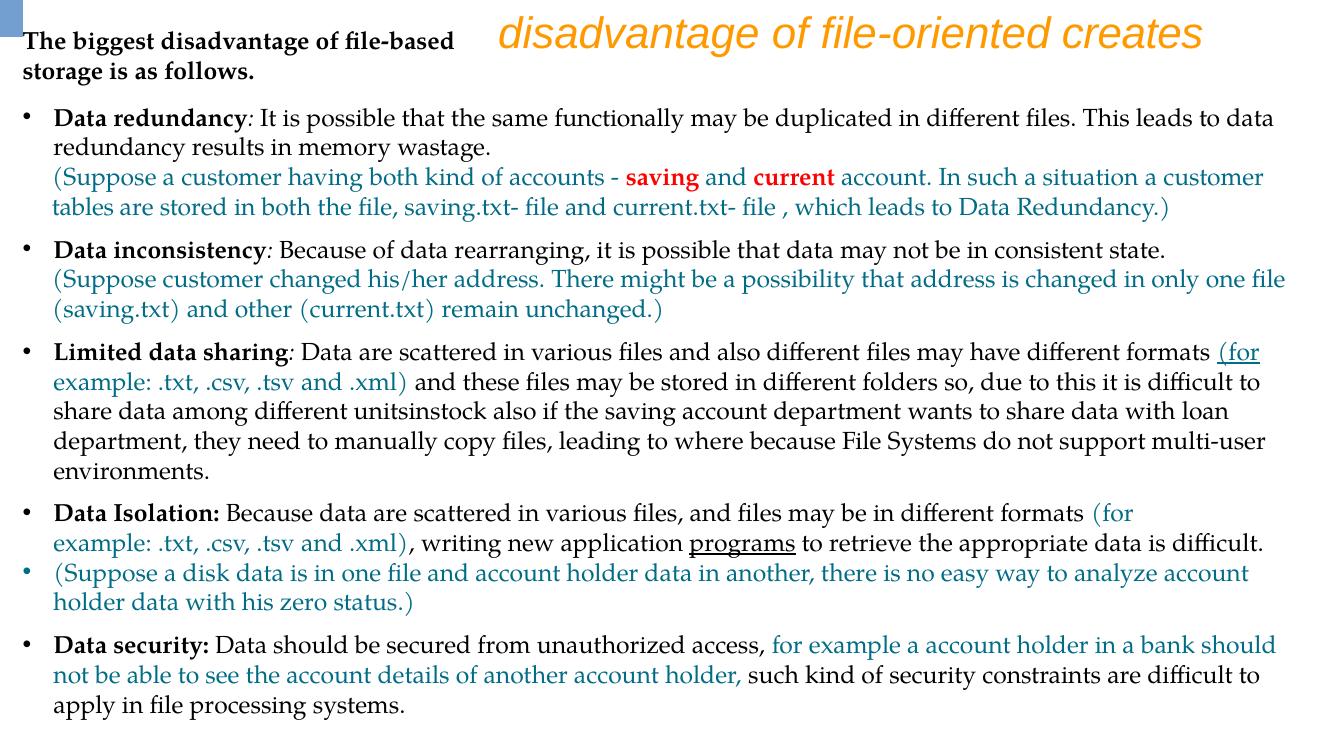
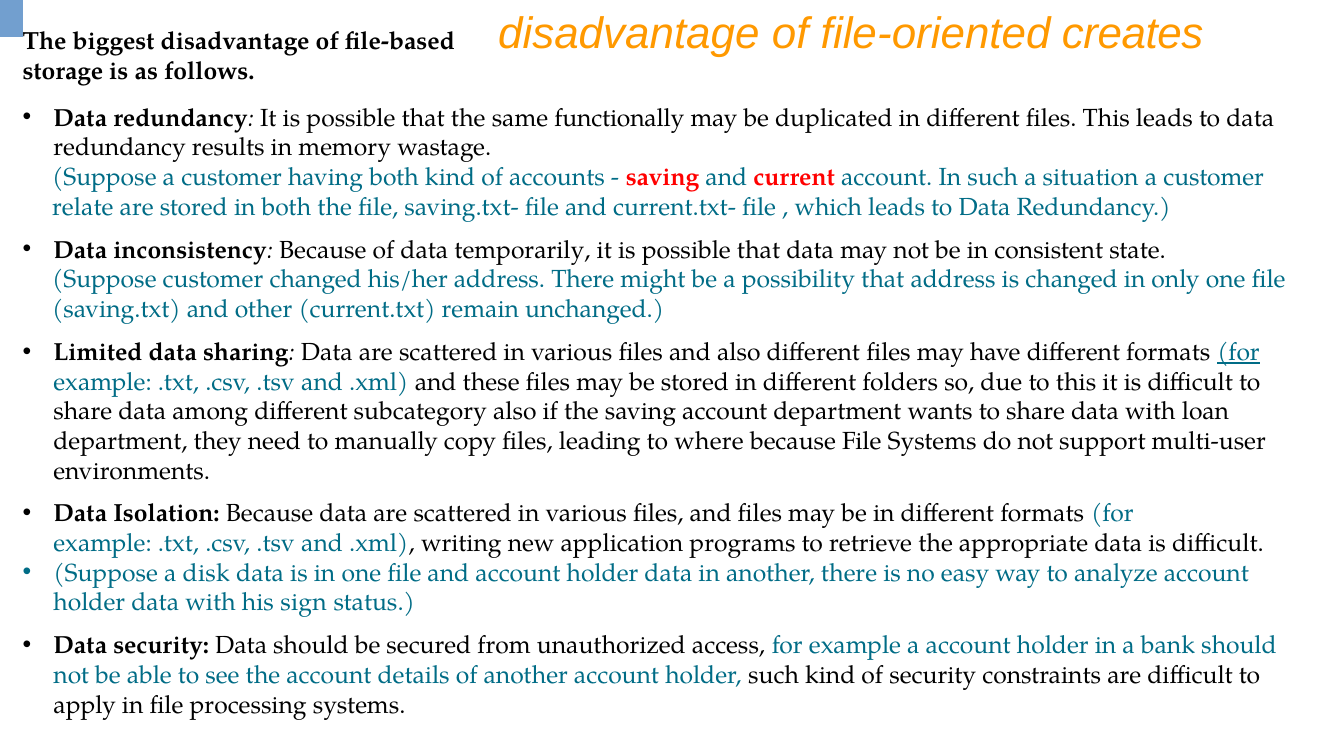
tables: tables -> relate
rearranging: rearranging -> temporarily
unitsinstock: unitsinstock -> subcategory
programs underline: present -> none
zero: zero -> sign
